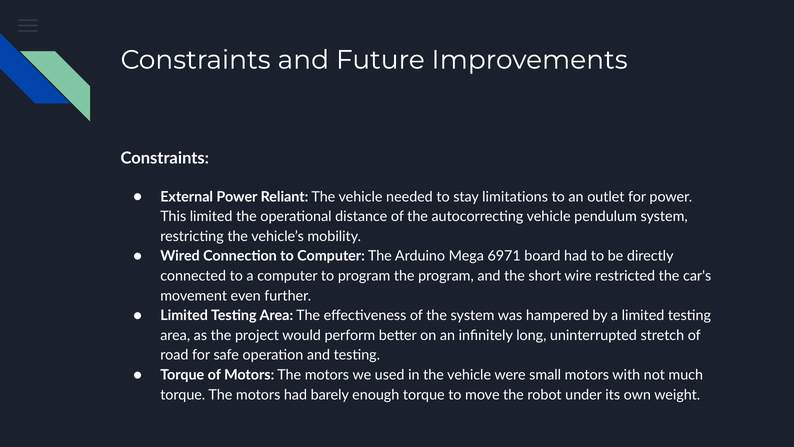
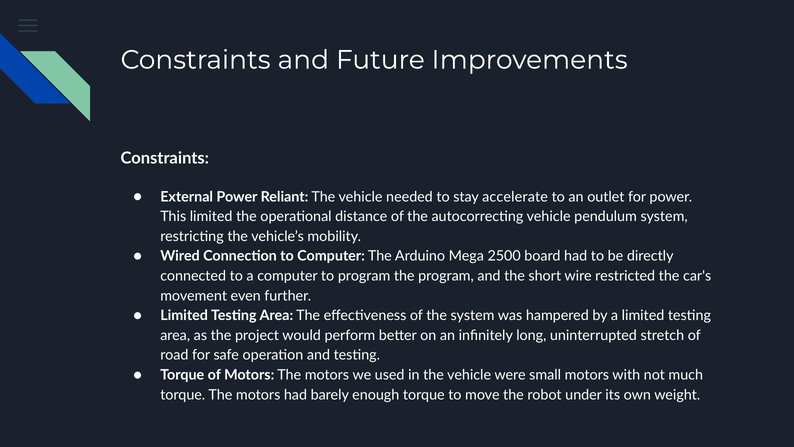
limitations: limitations -> accelerate
6971: 6971 -> 2500
